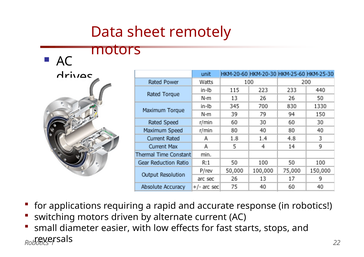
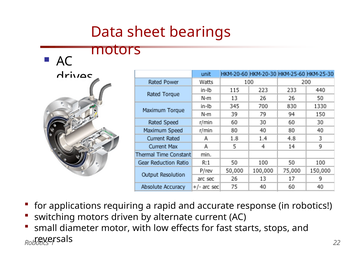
remotely: remotely -> bearings
easier: easier -> motor
